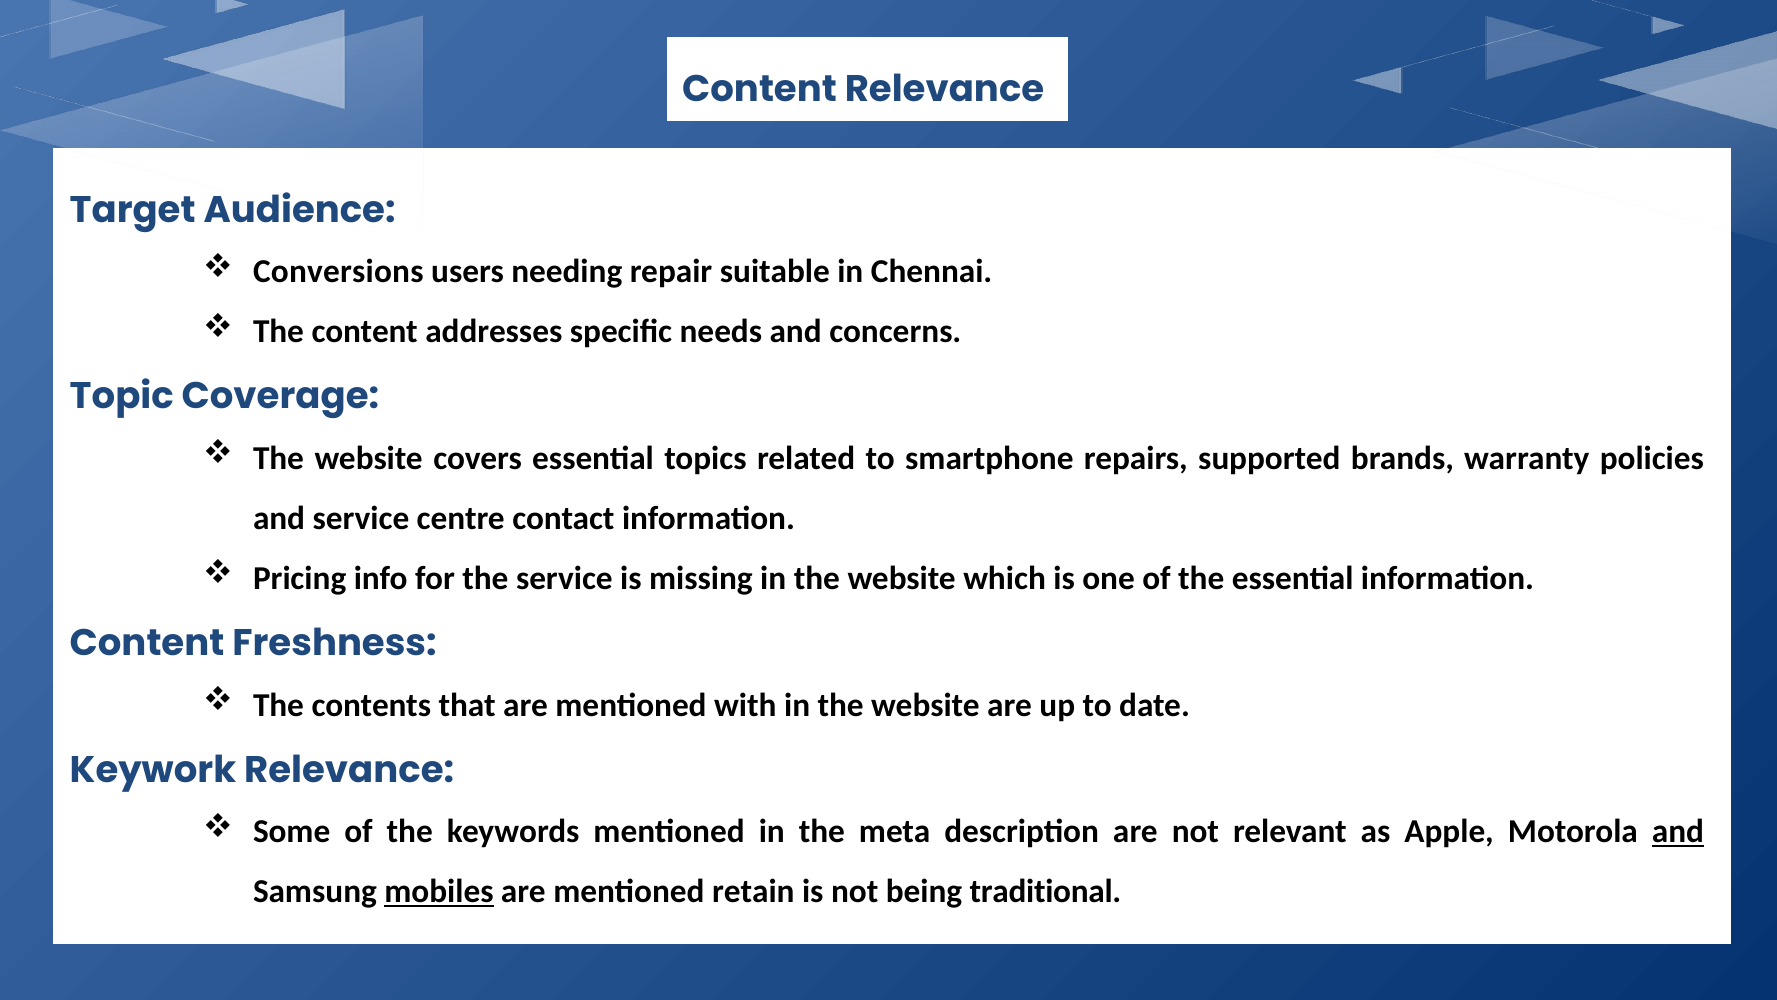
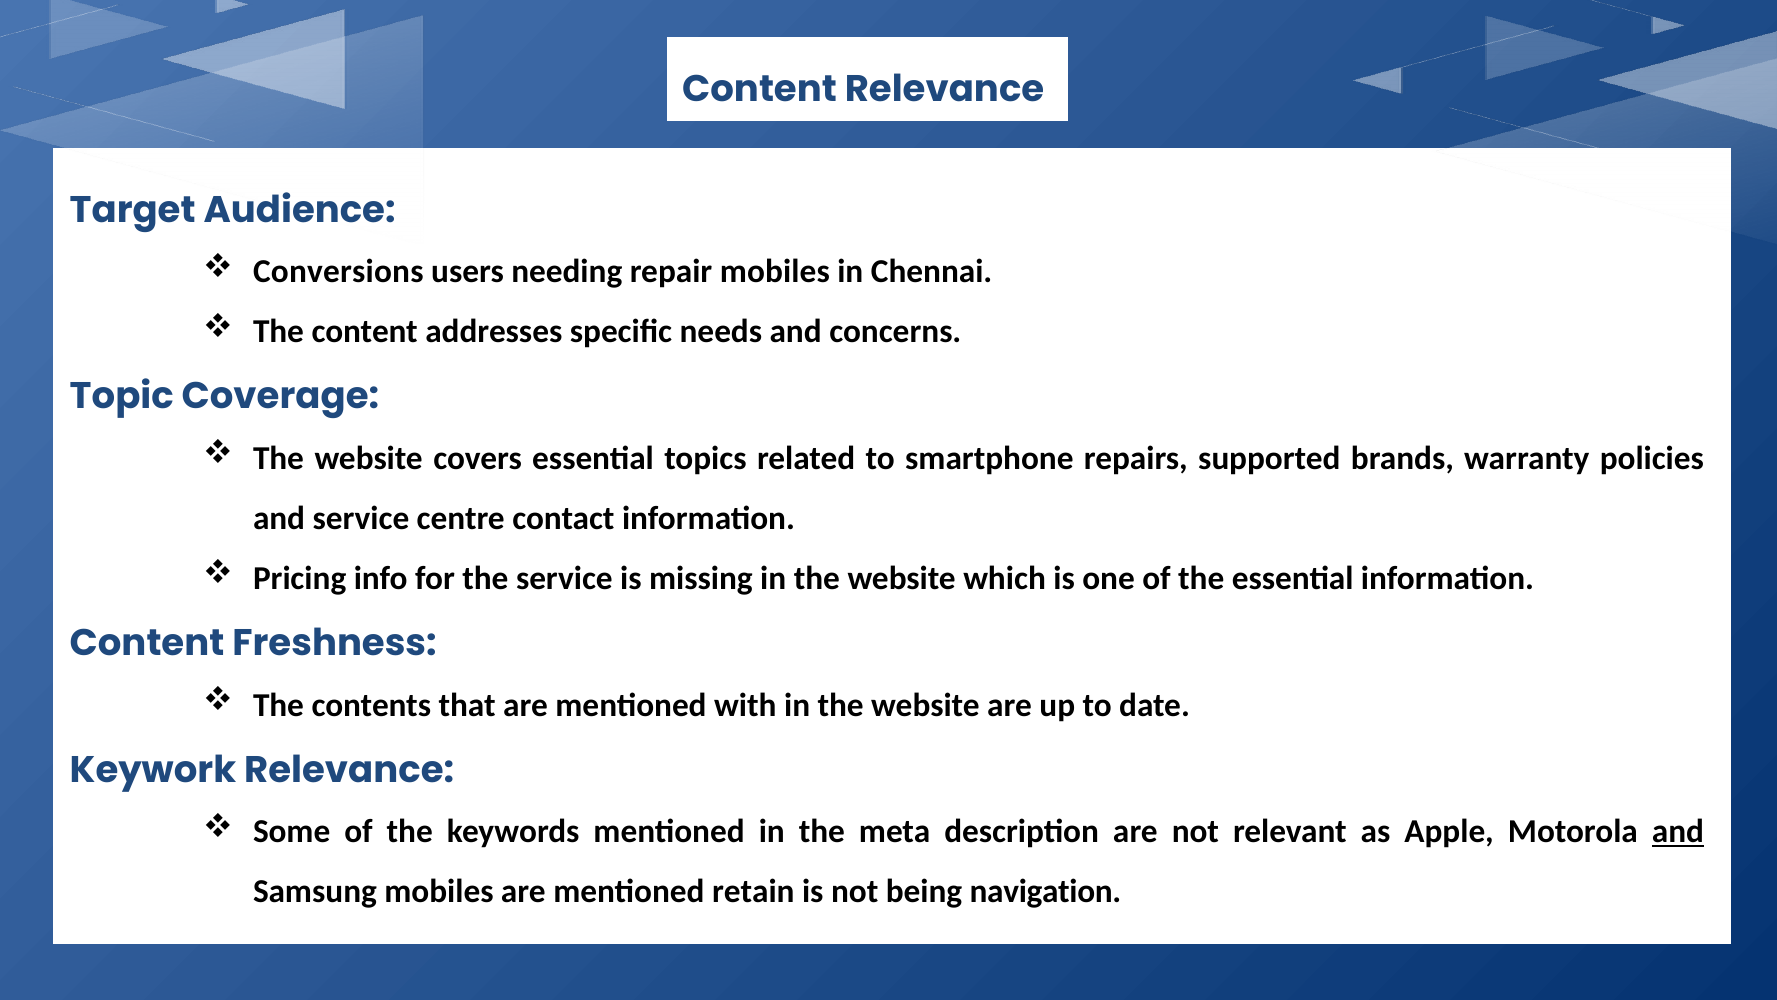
repair suitable: suitable -> mobiles
mobiles at (439, 891) underline: present -> none
traditional: traditional -> navigation
